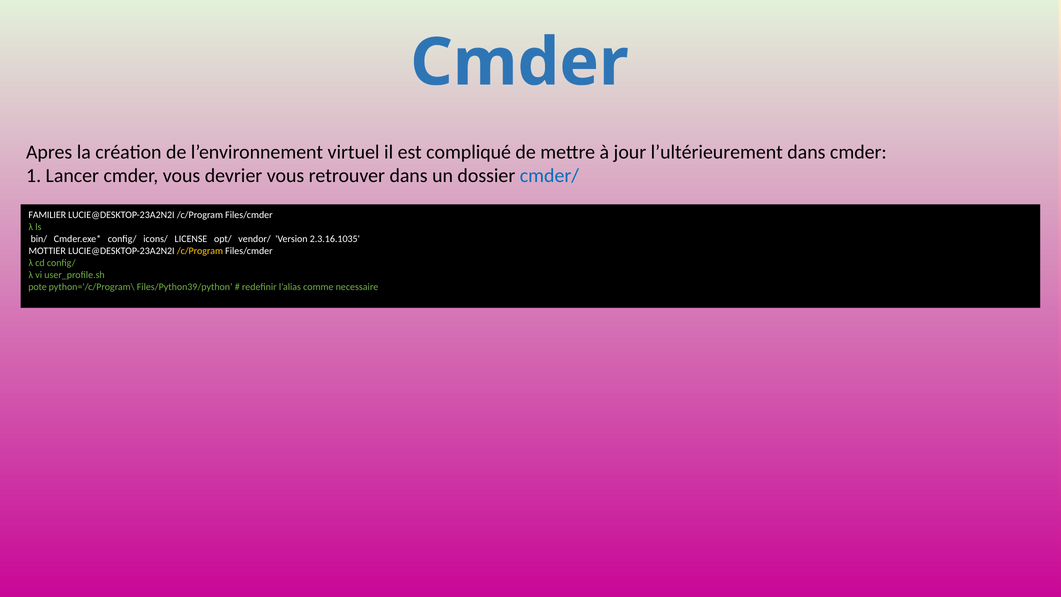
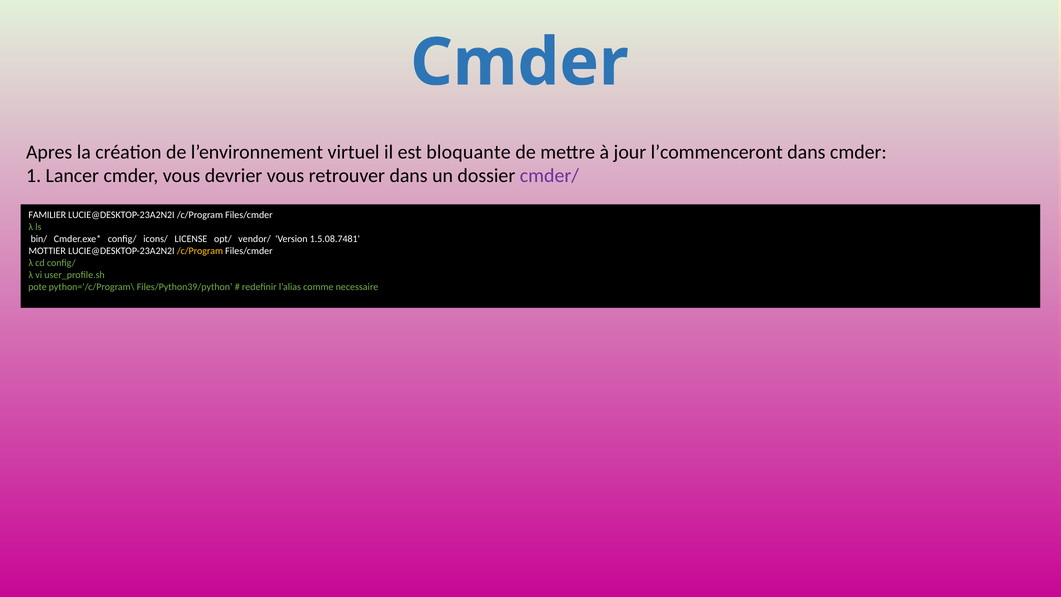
compliqué: compliqué -> bloquante
l’ultérieurement: l’ultérieurement -> l’commenceront
cmder/ colour: blue -> purple
2.3.16.1035: 2.3.16.1035 -> 1.5.08.7481
